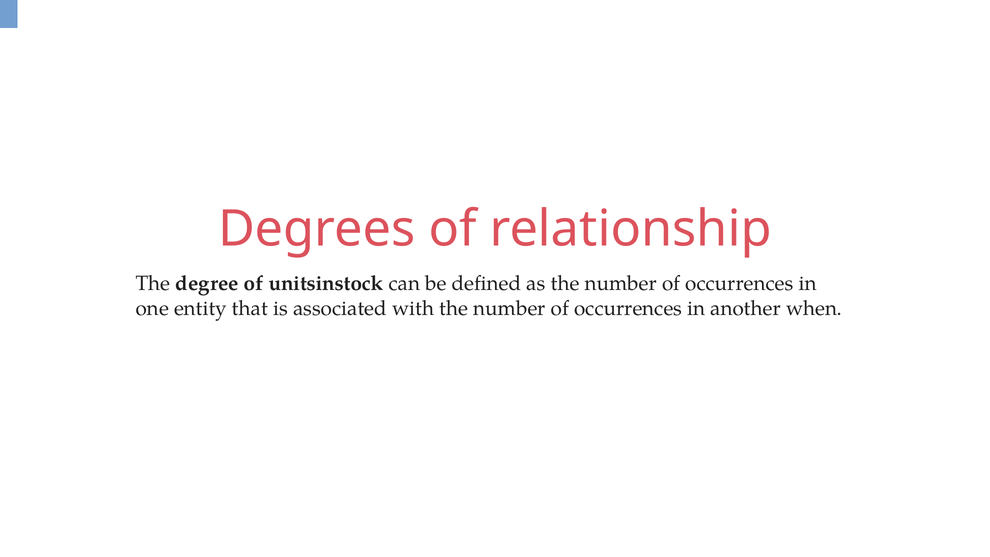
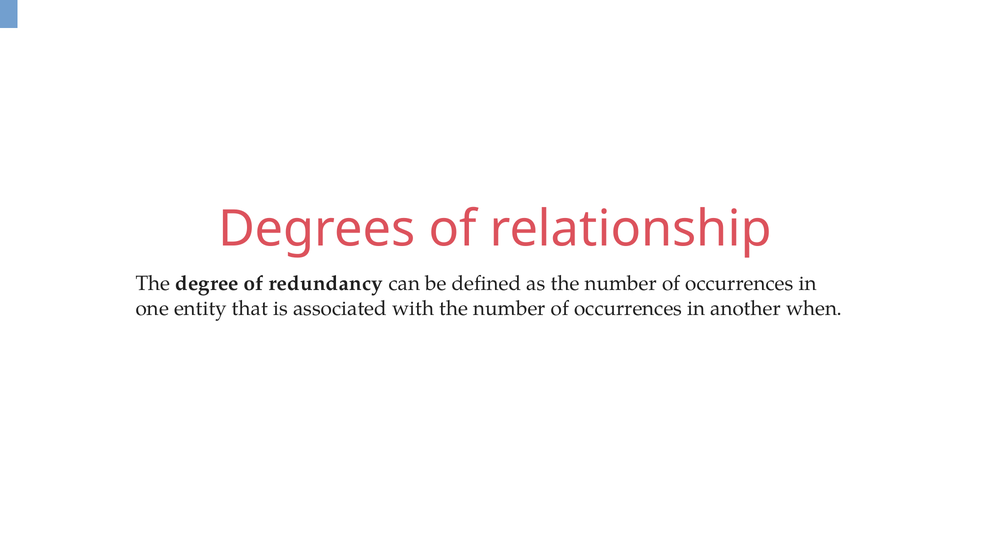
unitsinstock: unitsinstock -> redundancy
